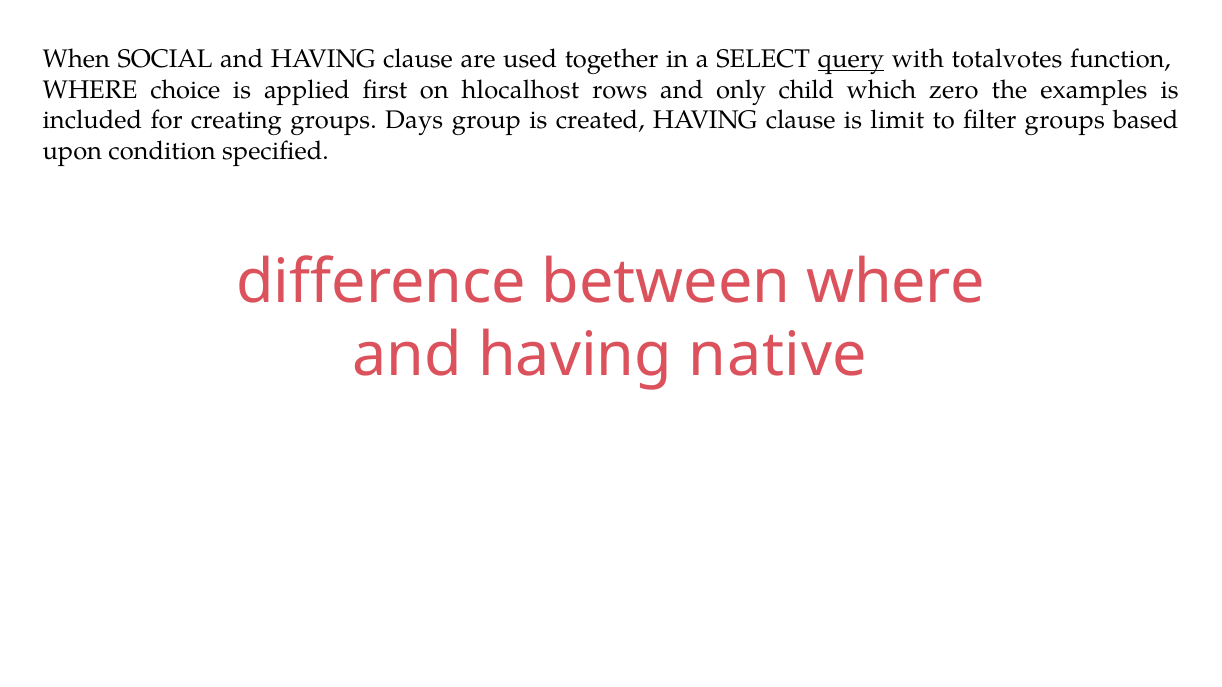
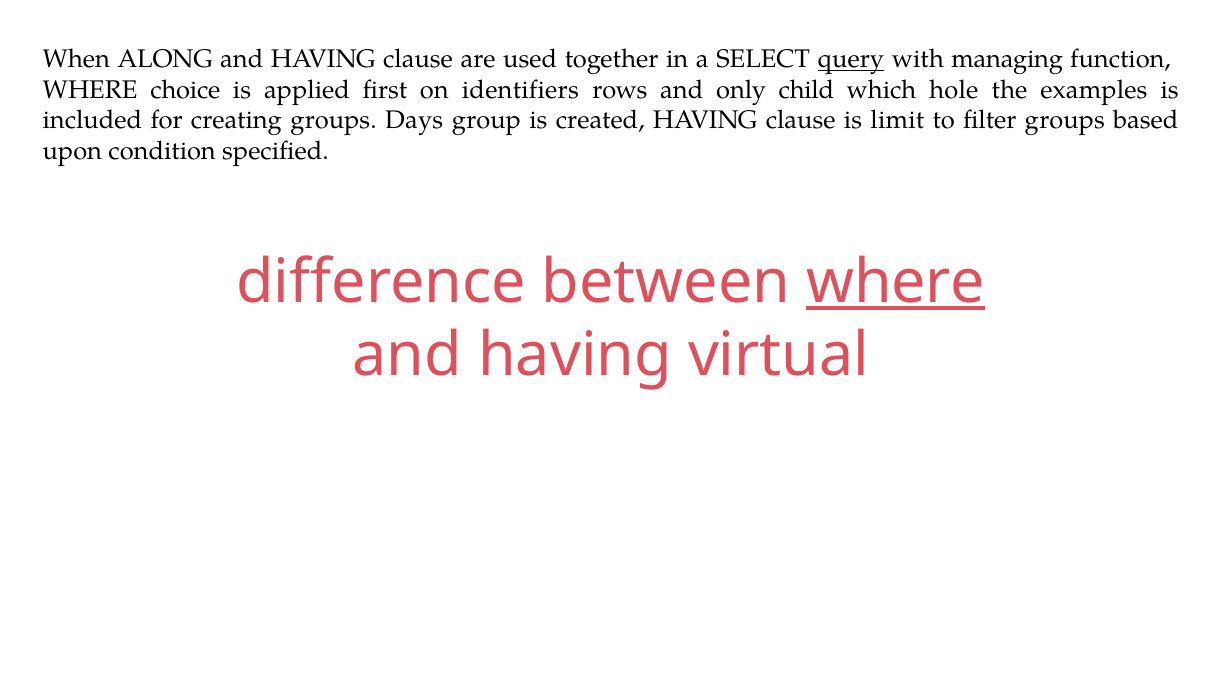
SOCIAL: SOCIAL -> ALONG
totalvotes: totalvotes -> managing
hlocalhost: hlocalhost -> identifiers
zero: zero -> hole
where at (896, 282) underline: none -> present
native: native -> virtual
